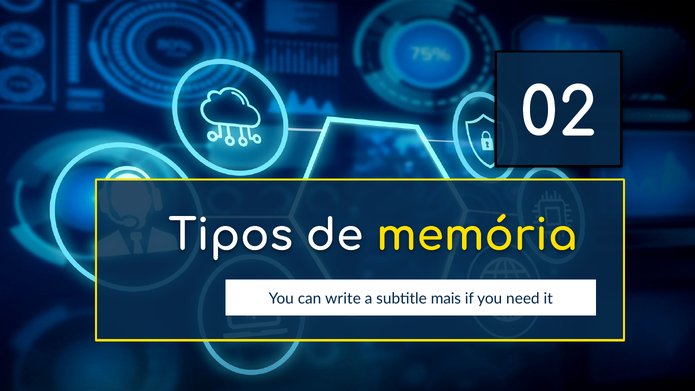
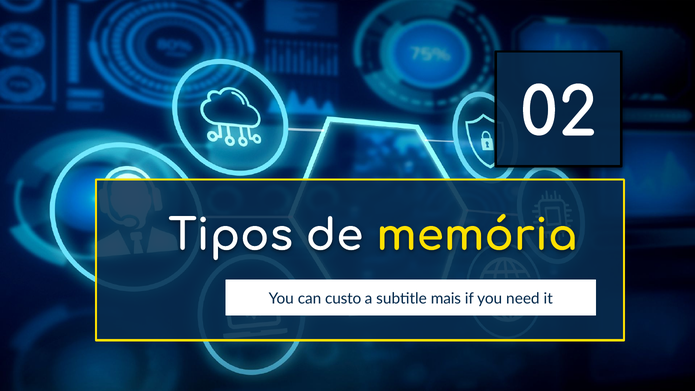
write: write -> custo
